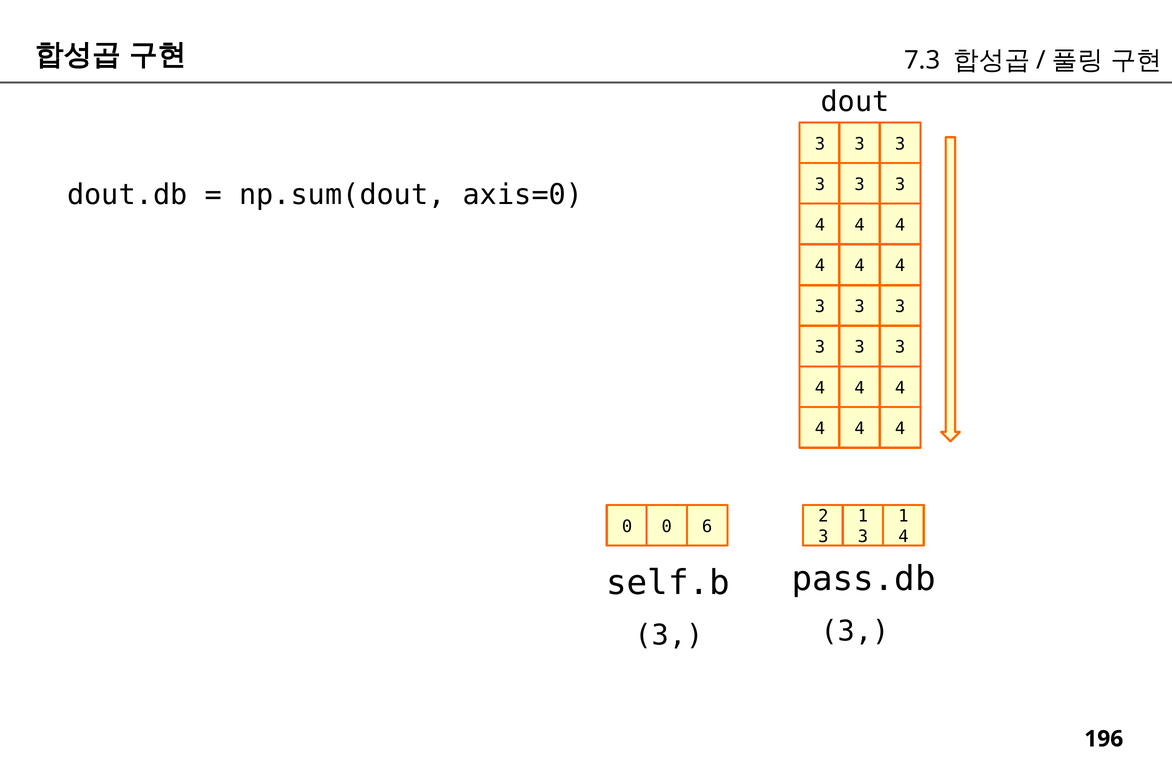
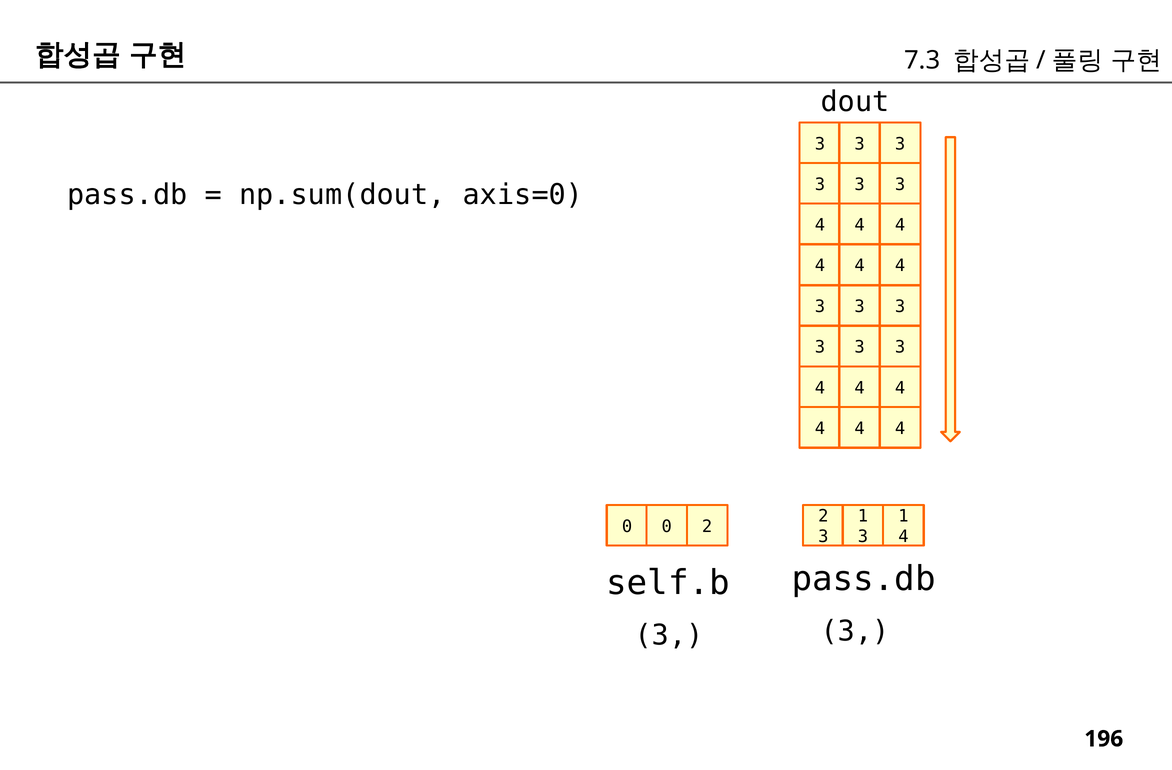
dout.db at (127, 195): dout.db -> pass.db
0 6: 6 -> 2
